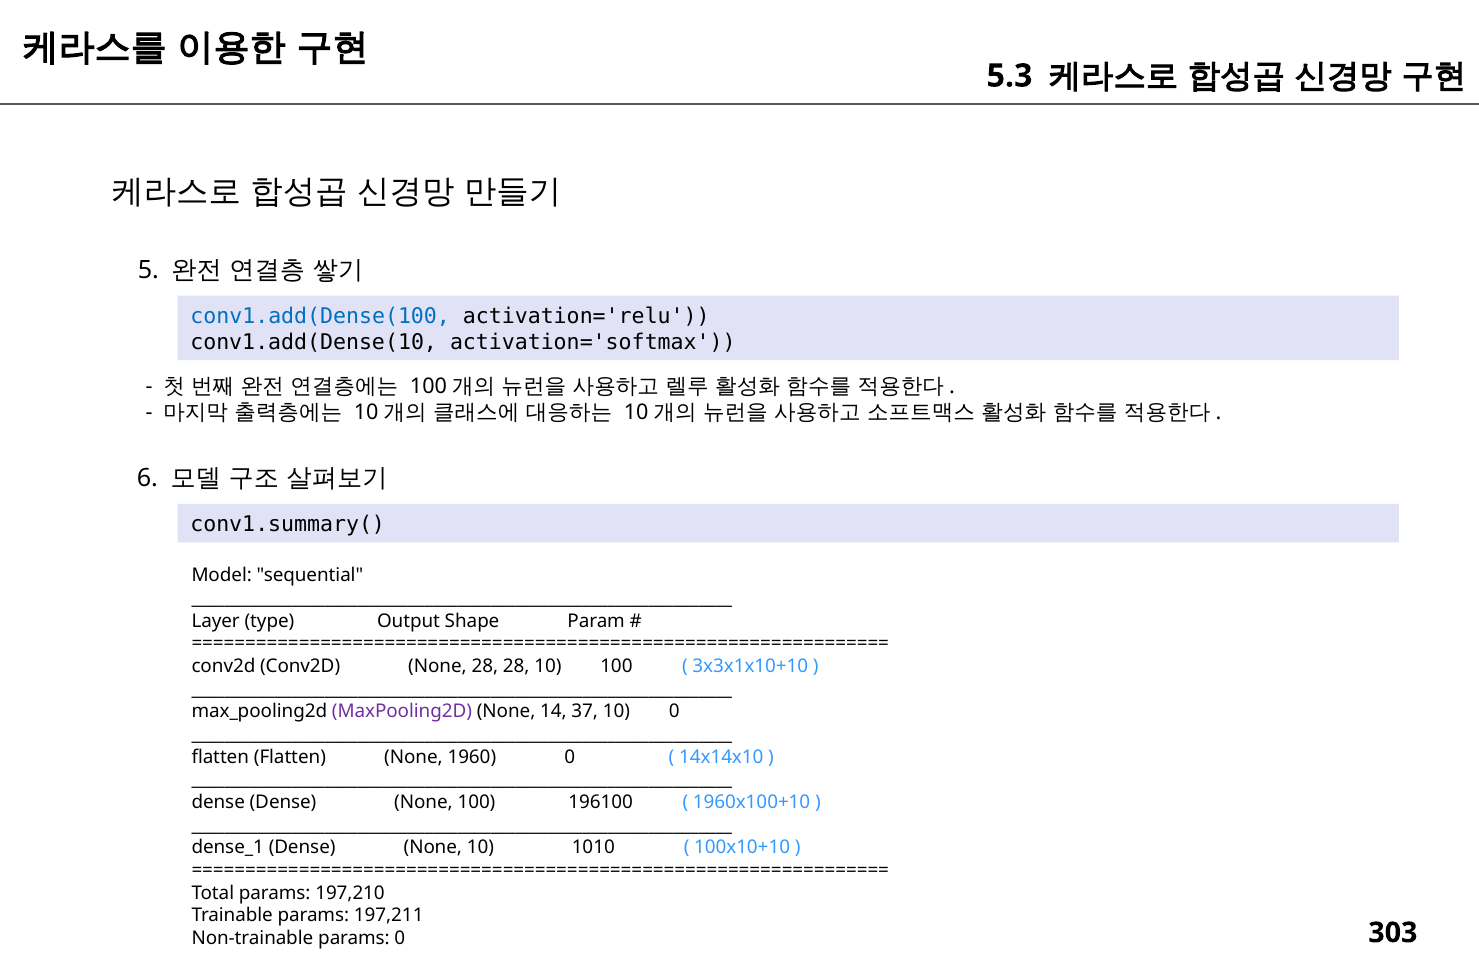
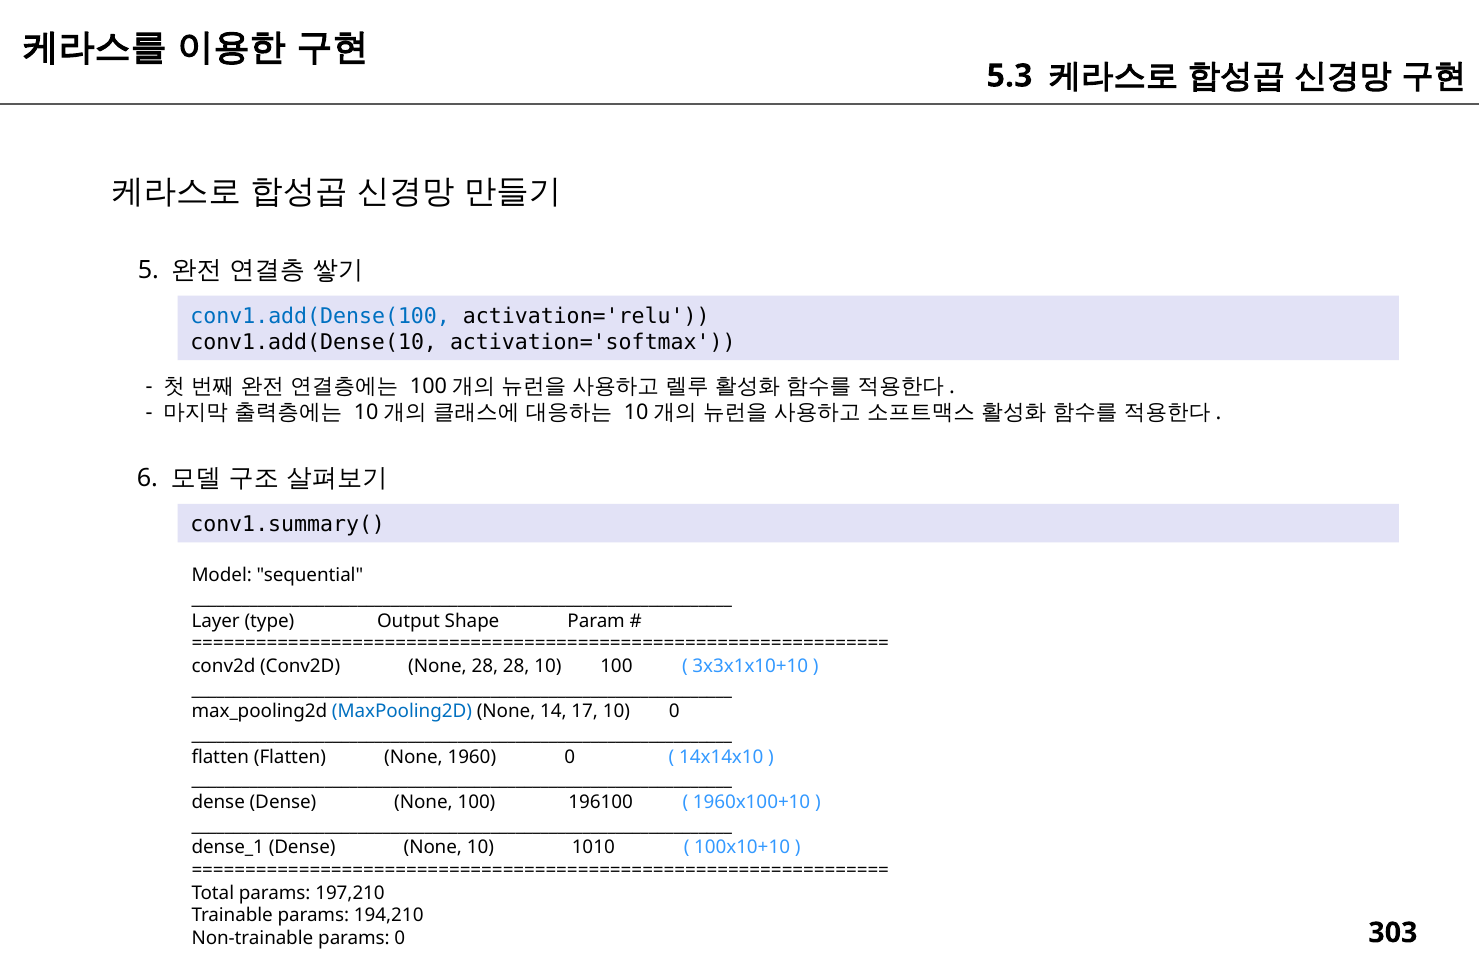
MaxPooling2D colour: purple -> blue
37: 37 -> 17
197,211: 197,211 -> 194,210
